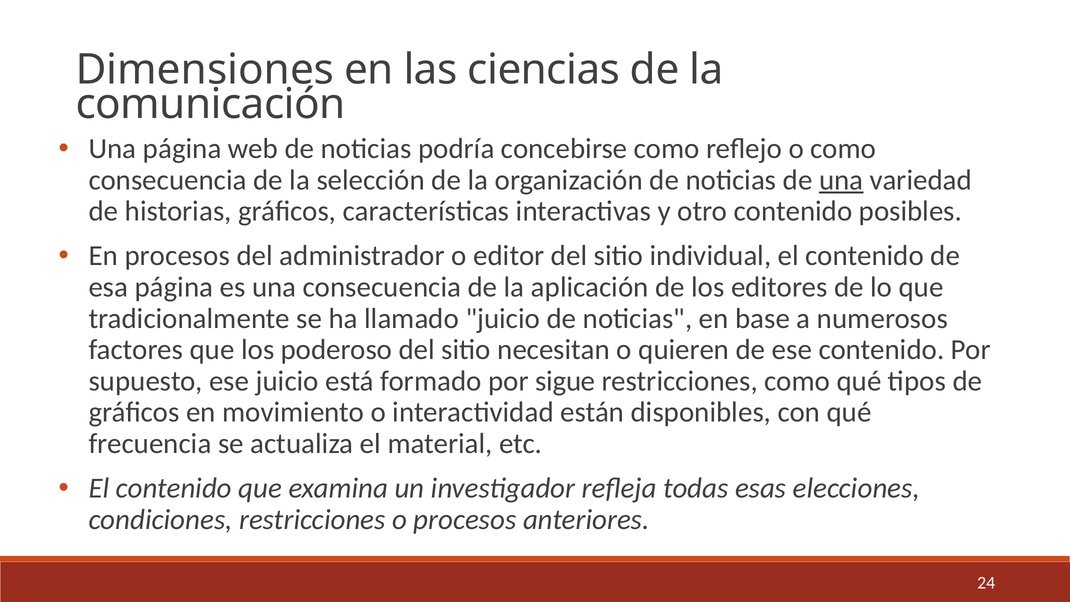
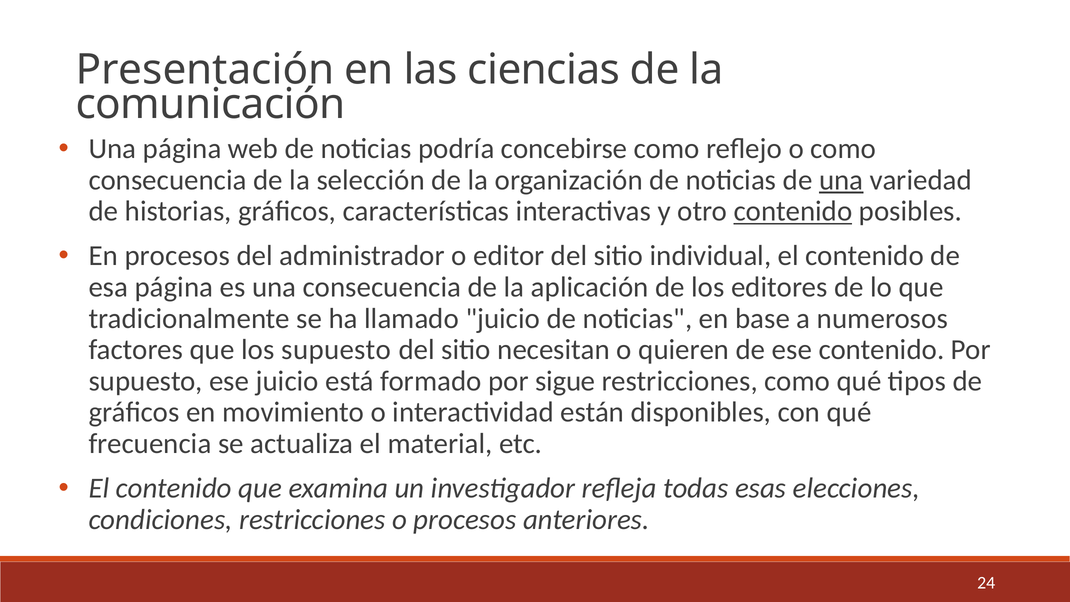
Dimensiones: Dimensiones -> Presentación
contenido at (793, 211) underline: none -> present
los poderoso: poderoso -> supuesto
